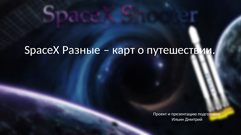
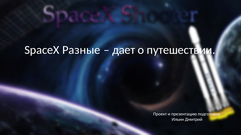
карт: карт -> дает
